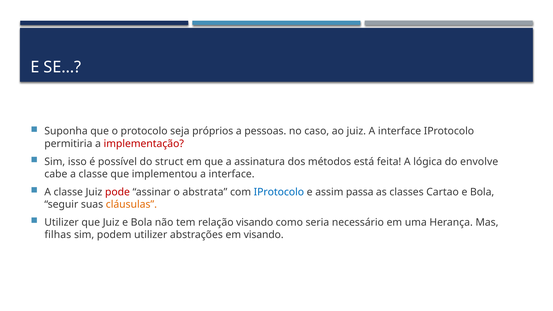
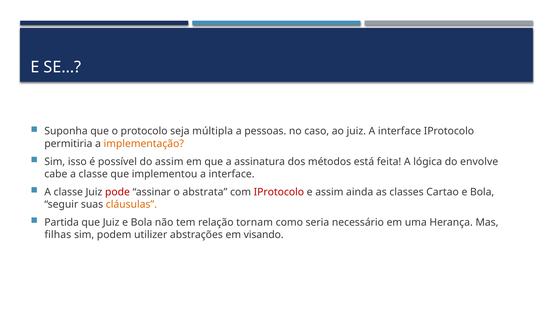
próprios: próprios -> múltipla
implementação colour: red -> orange
do struct: struct -> assim
IProtocolo at (279, 192) colour: blue -> red
passa: passa -> ainda
Utilizer at (62, 222): Utilizer -> Partida
relação visando: visando -> tornam
